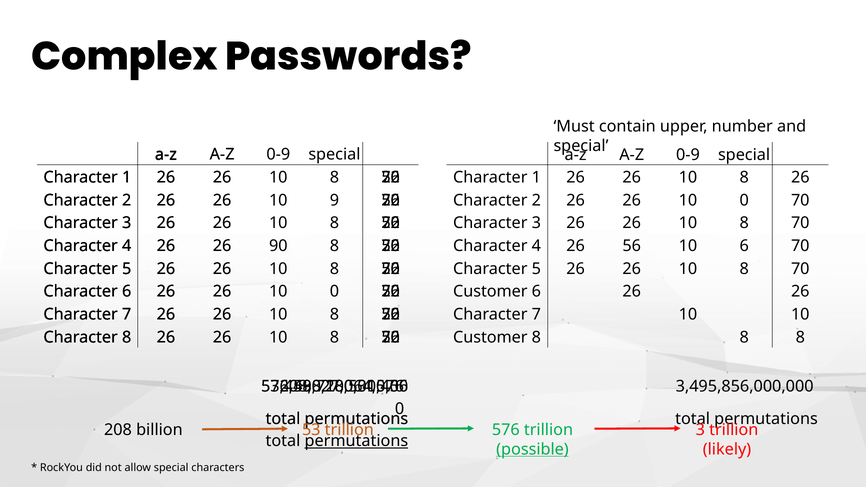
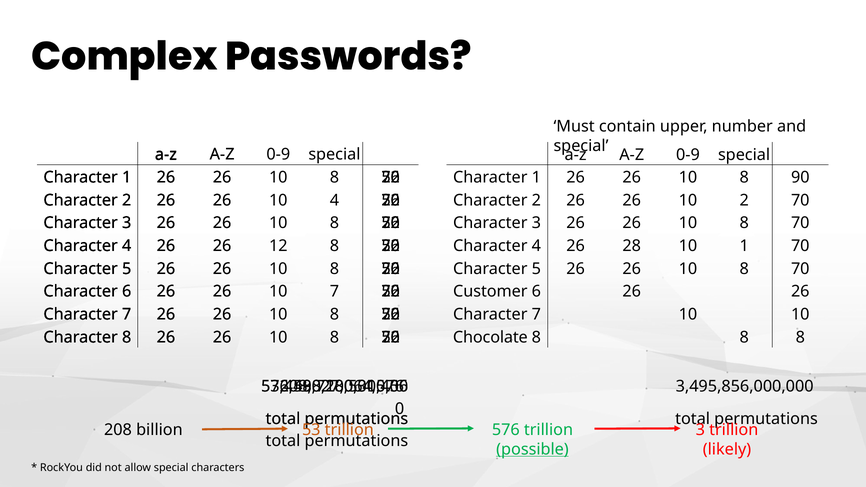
10 8 26: 26 -> 90
10 9: 9 -> 4
0 at (744, 200): 0 -> 2
90: 90 -> 12
56: 56 -> 28
10 6: 6 -> 1
0 at (335, 292): 0 -> 7
Customer at (490, 337): Customer -> Chocolate
permutations at (356, 441) underline: present -> none
